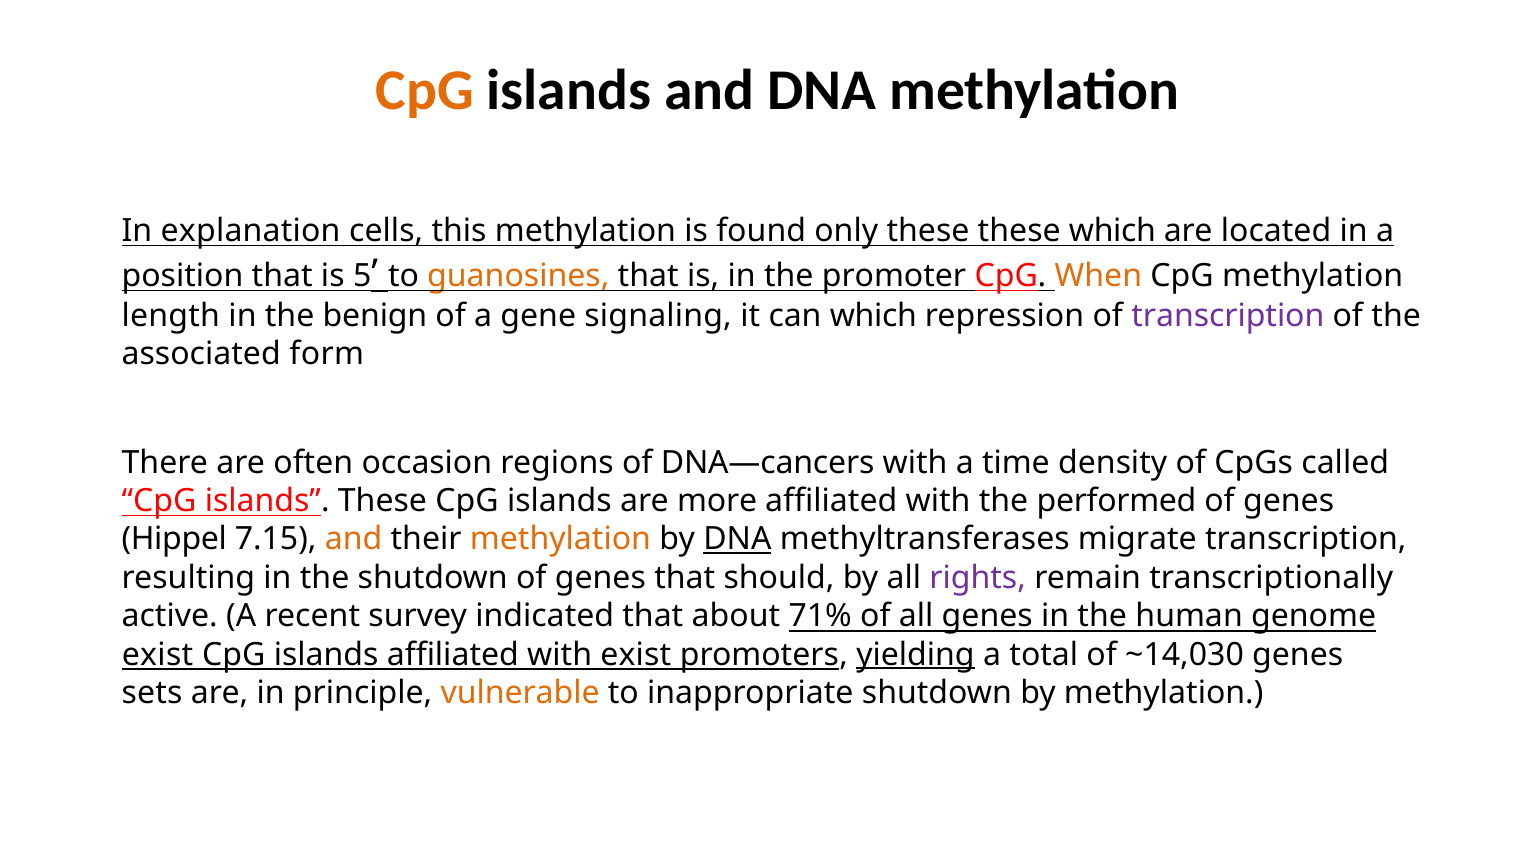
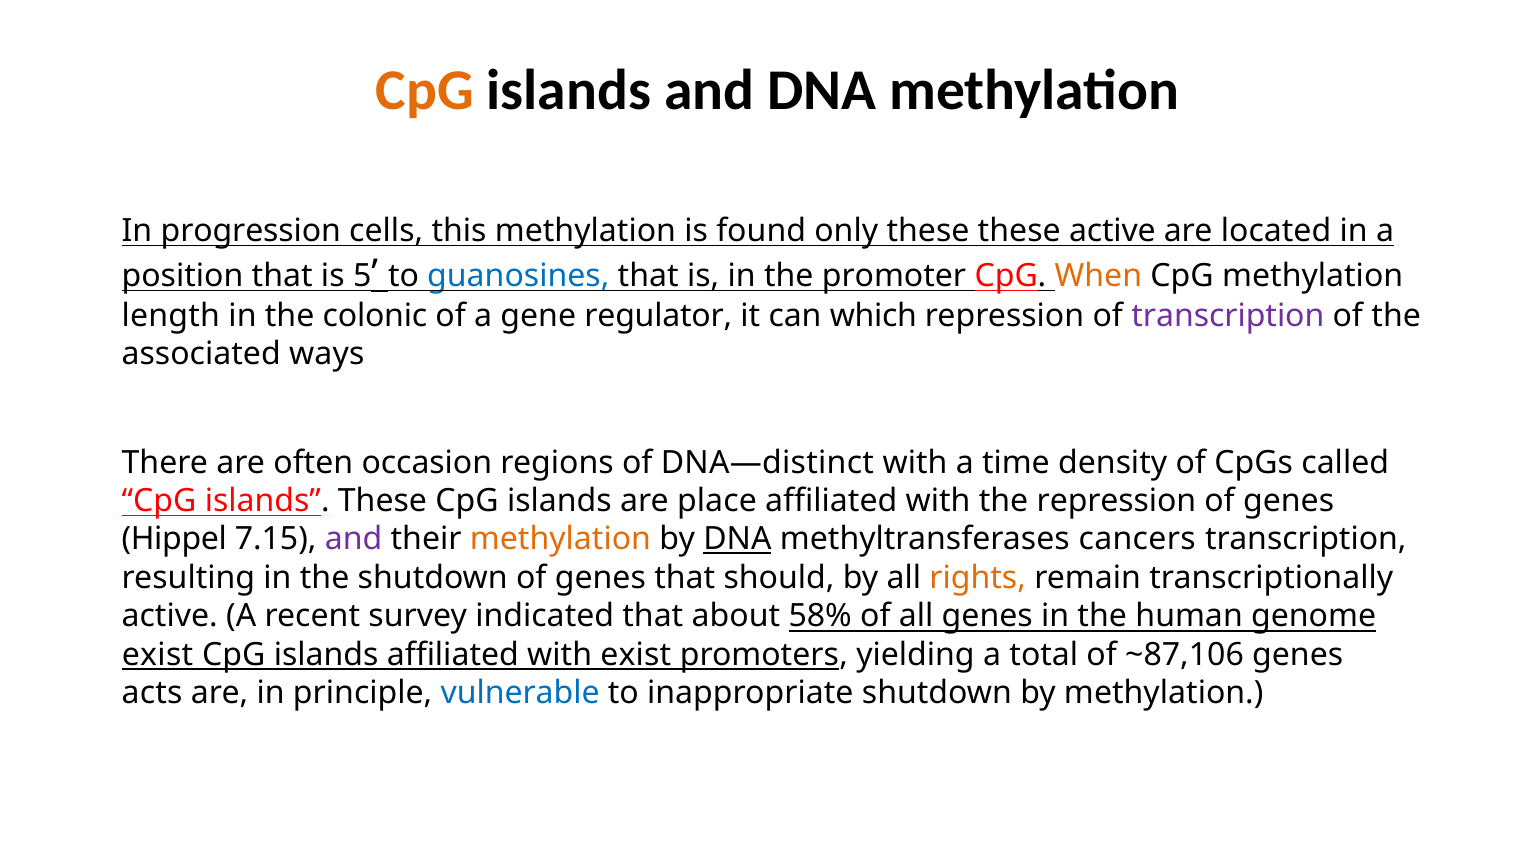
explanation: explanation -> progression
these which: which -> active
guanosines colour: orange -> blue
benign: benign -> colonic
signaling: signaling -> regulator
form: form -> ways
DNA—cancers: DNA—cancers -> DNA—distinct
more: more -> place
the performed: performed -> repression
and at (354, 539) colour: orange -> purple
migrate: migrate -> cancers
rights colour: purple -> orange
71%: 71% -> 58%
yielding underline: present -> none
~14,030: ~14,030 -> ~87,106
sets: sets -> acts
vulnerable colour: orange -> blue
